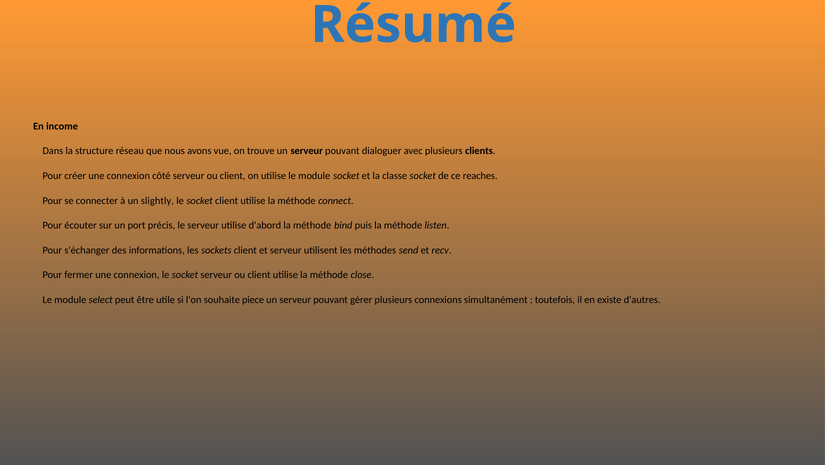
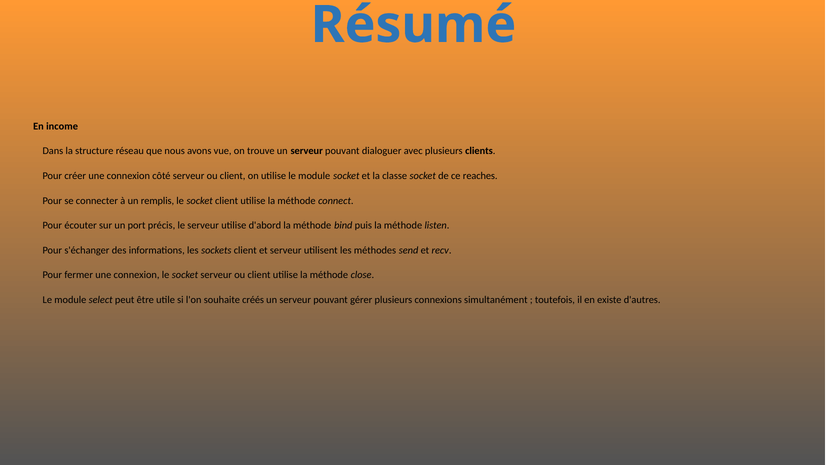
slightly: slightly -> remplis
piece: piece -> créés
